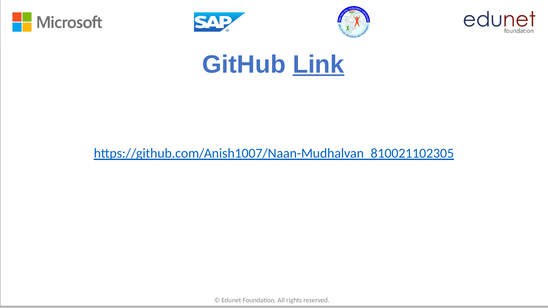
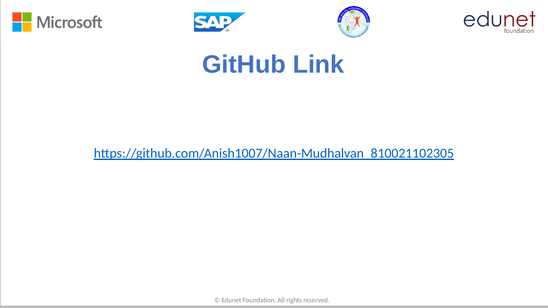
Link underline: present -> none
